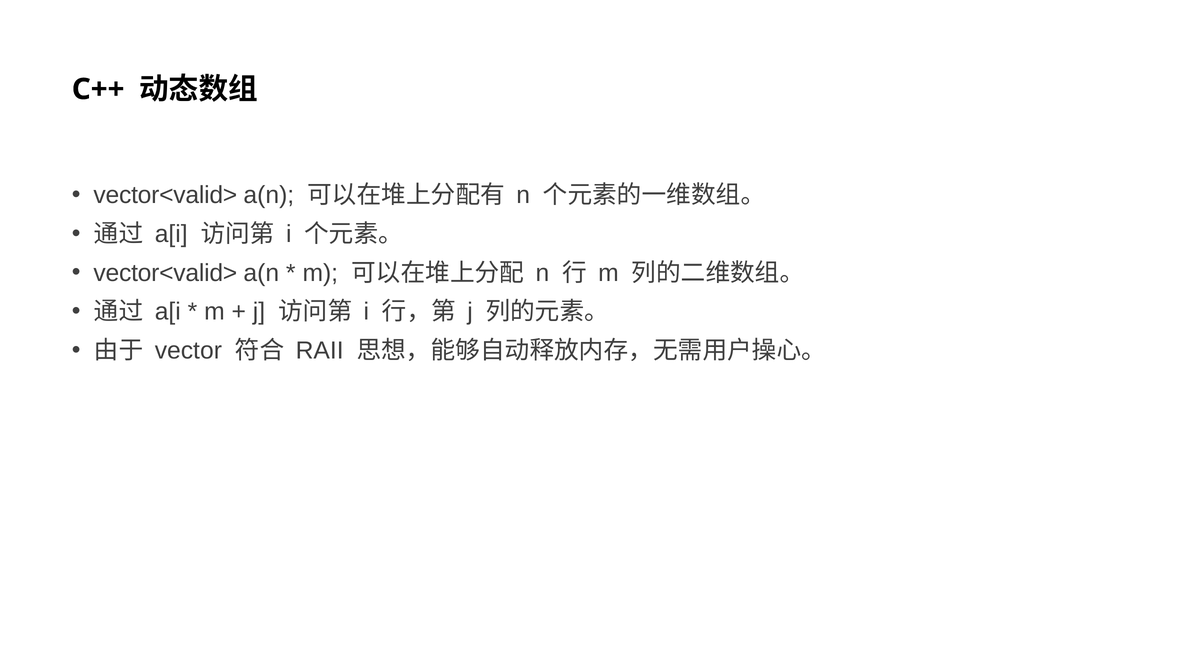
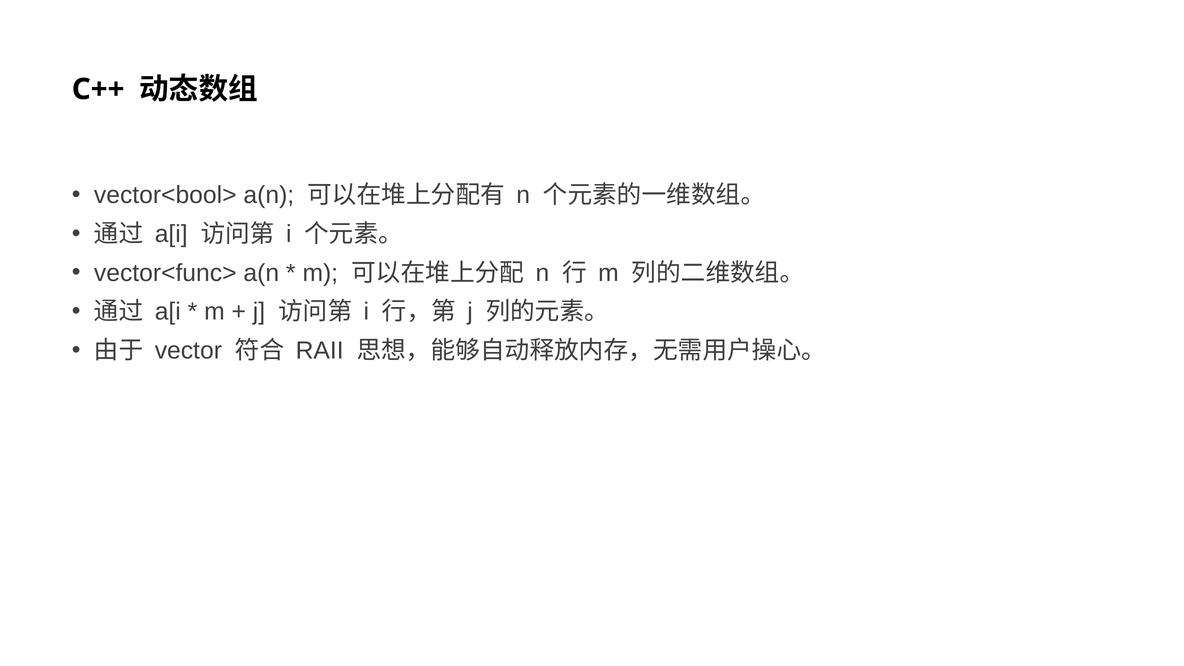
vector<valid> at (165, 195): vector<valid> -> vector<bool>
vector<valid> at (165, 273): vector<valid> -> vector<func>
